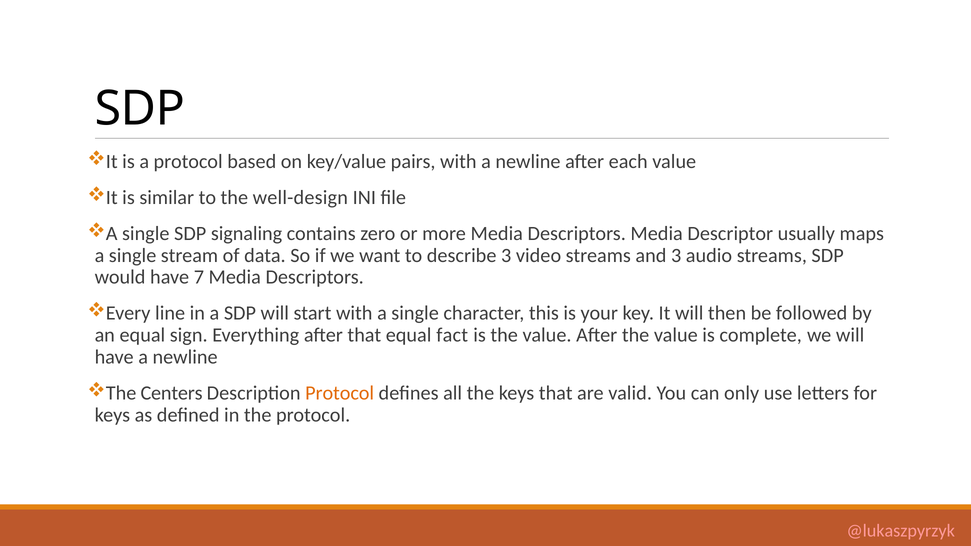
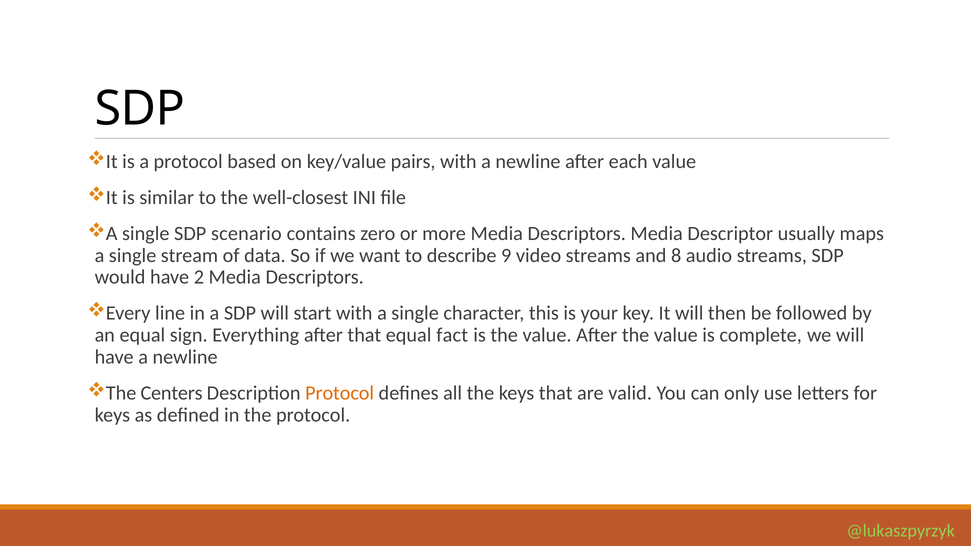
well-design: well-design -> well-closest
signaling: signaling -> scenario
describe 3: 3 -> 9
and 3: 3 -> 8
7: 7 -> 2
@lukaszpyrzyk colour: pink -> light green
